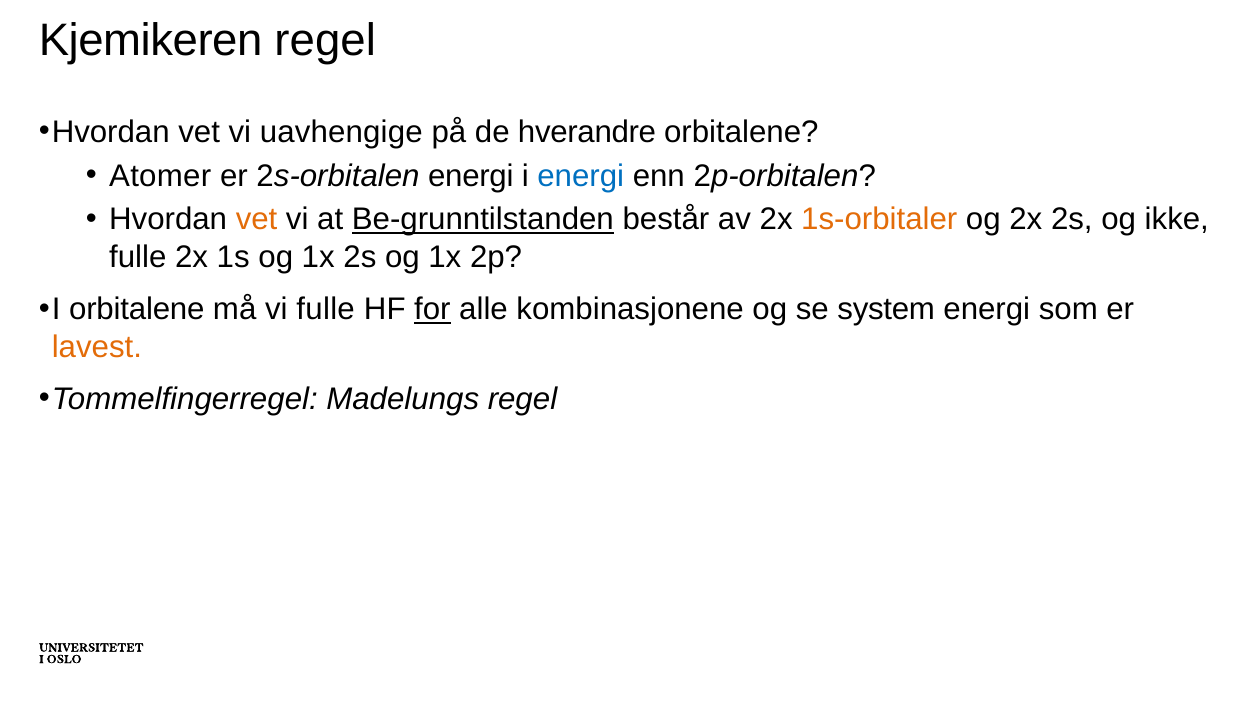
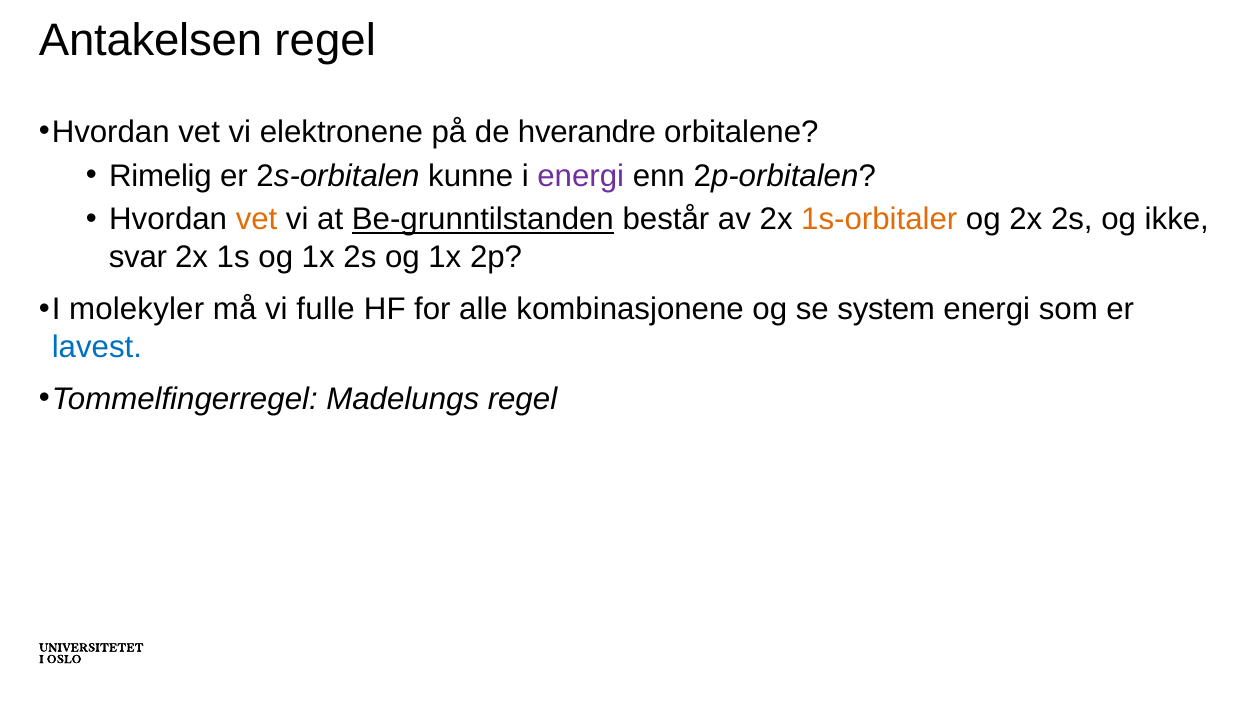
Kjemikeren: Kjemikeren -> Antakelsen
uavhengige: uavhengige -> elektronene
Atomer: Atomer -> Rimelig
2s-orbitalen energi: energi -> kunne
energi at (581, 176) colour: blue -> purple
fulle at (138, 257): fulle -> svar
I orbitalene: orbitalene -> molekyler
for underline: present -> none
lavest colour: orange -> blue
